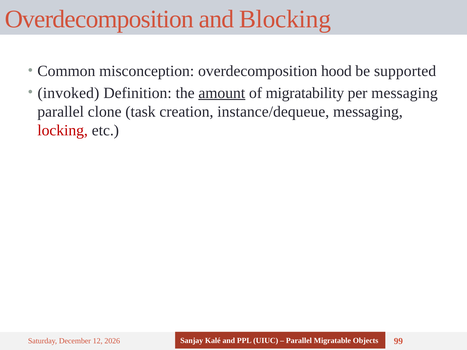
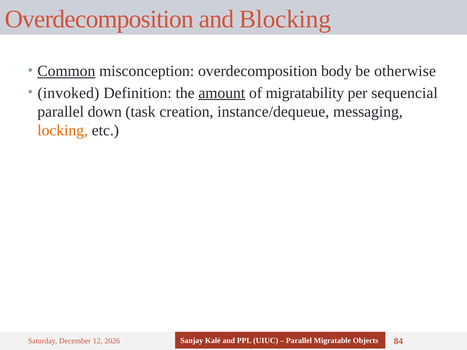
Common underline: none -> present
hood: hood -> body
supported: supported -> otherwise
per messaging: messaging -> sequencial
clone: clone -> down
locking colour: red -> orange
99: 99 -> 84
